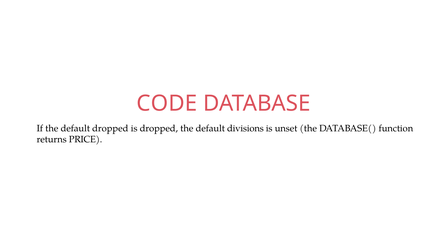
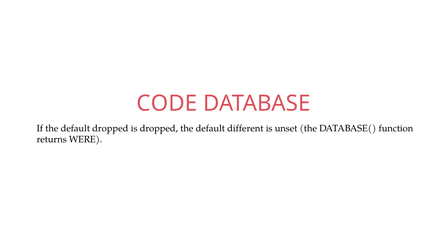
divisions: divisions -> different
PRICE: PRICE -> WERE
